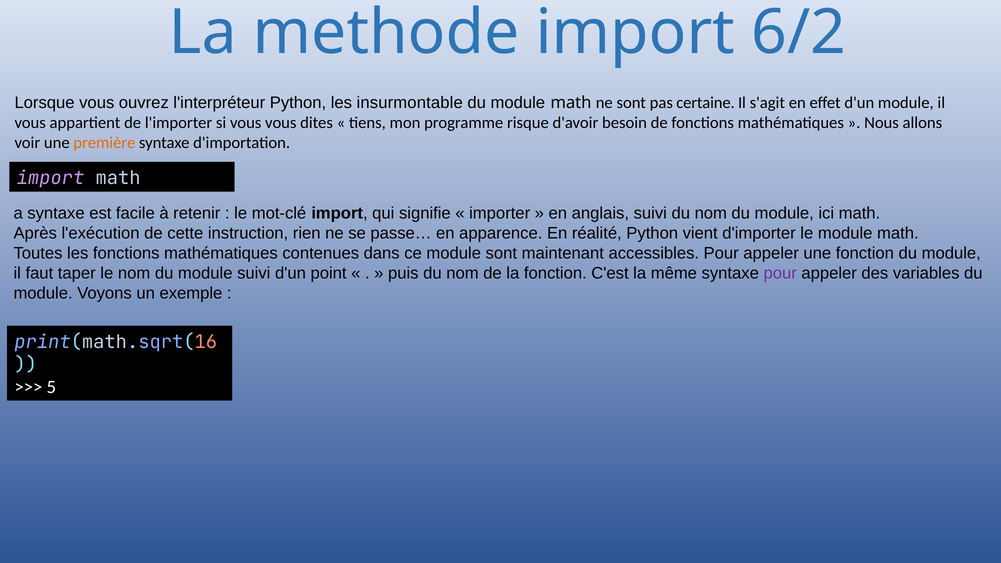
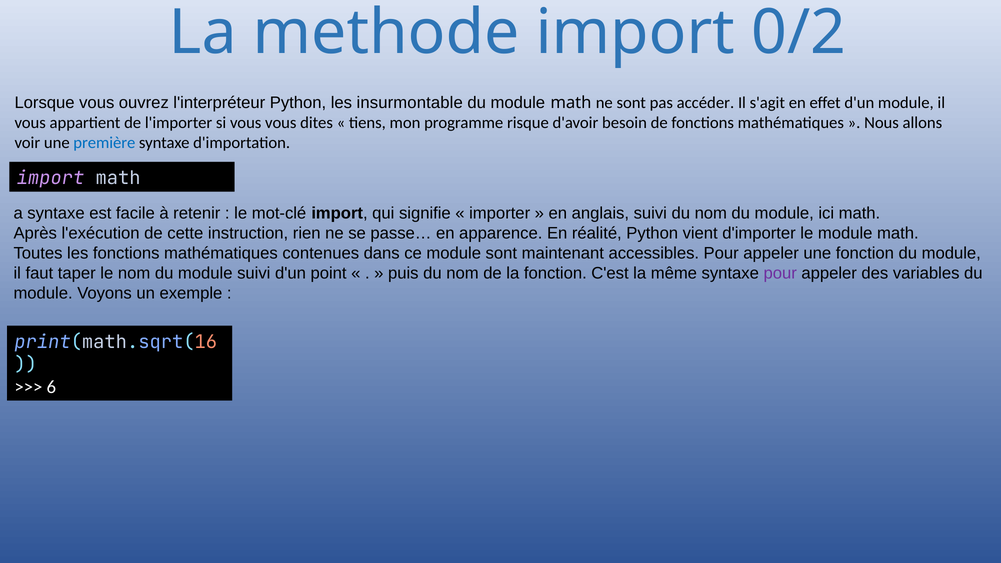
6/2: 6/2 -> 0/2
certaine: certaine -> accéder
première colour: orange -> blue
5: 5 -> 6
